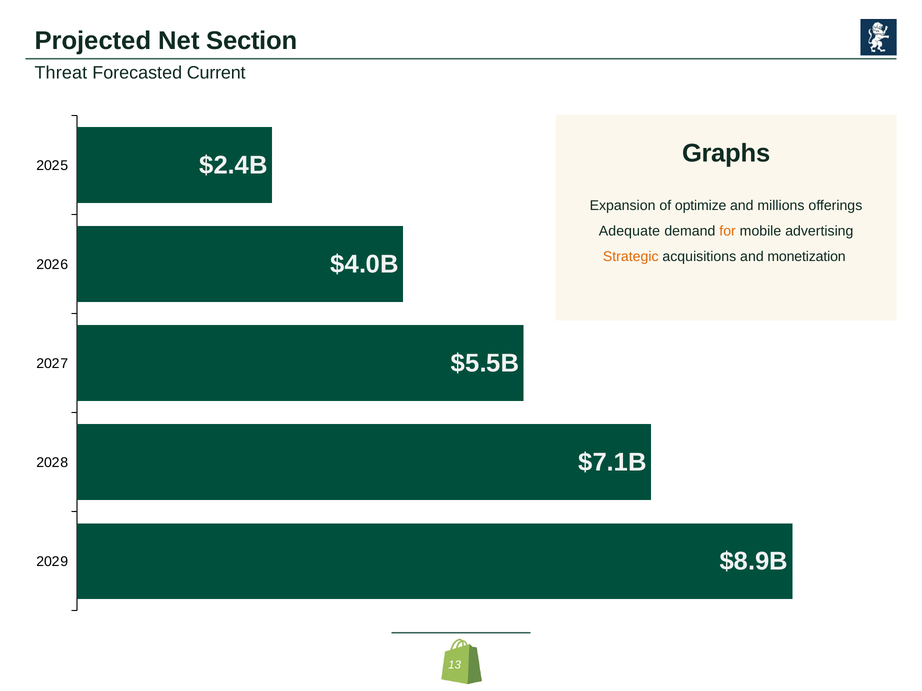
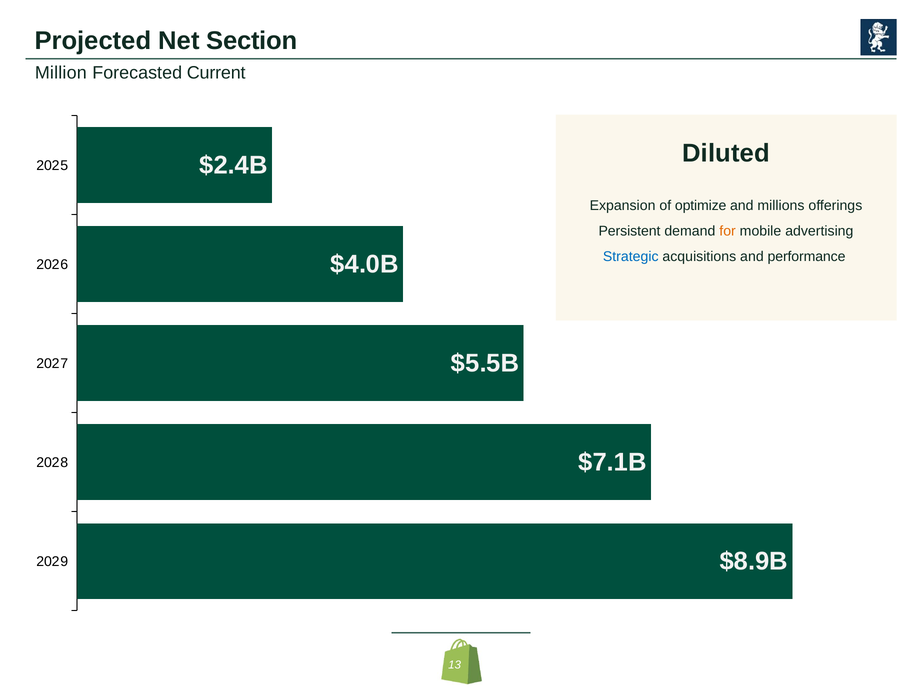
Threat: Threat -> Million
Graphs: Graphs -> Diluted
Adequate: Adequate -> Persistent
Strategic colour: orange -> blue
monetization: monetization -> performance
